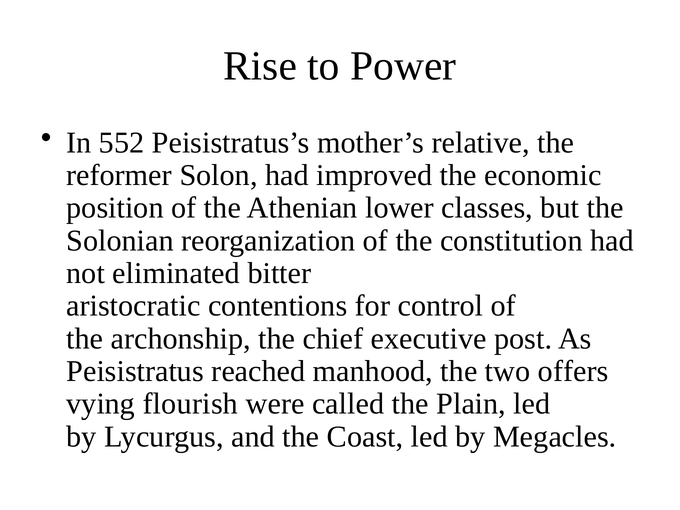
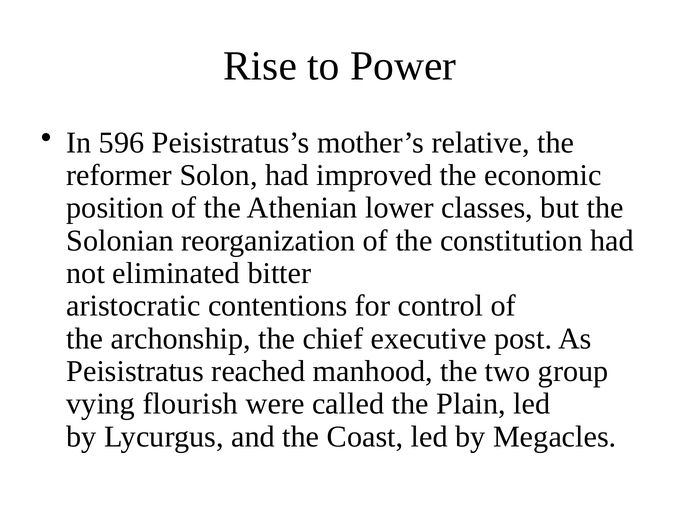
552: 552 -> 596
offers: offers -> group
